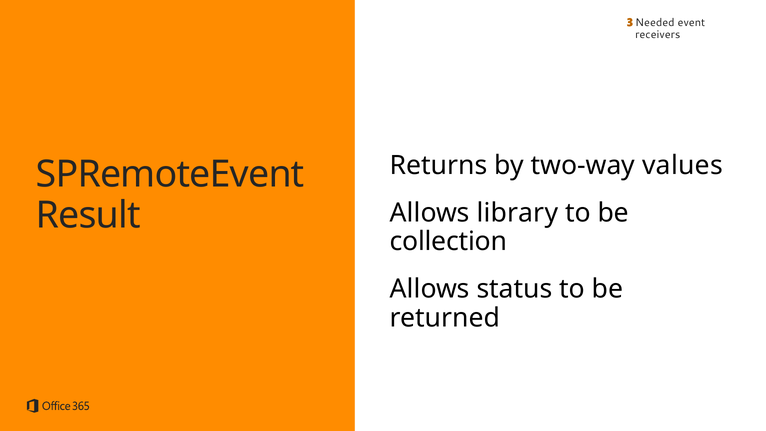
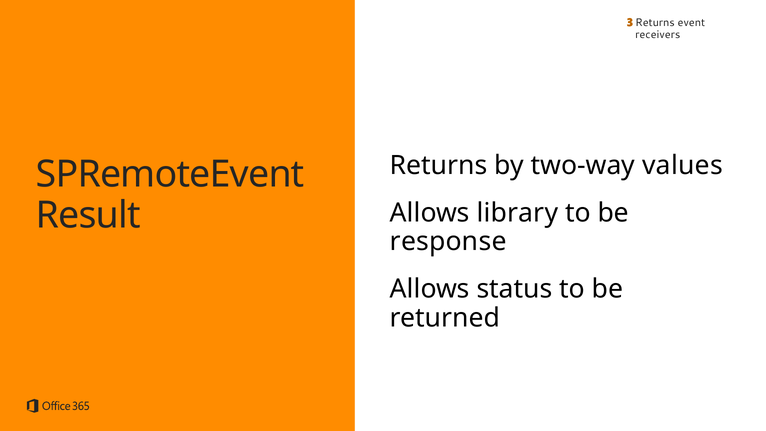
Needed at (655, 23): Needed -> Returns
collection: collection -> response
